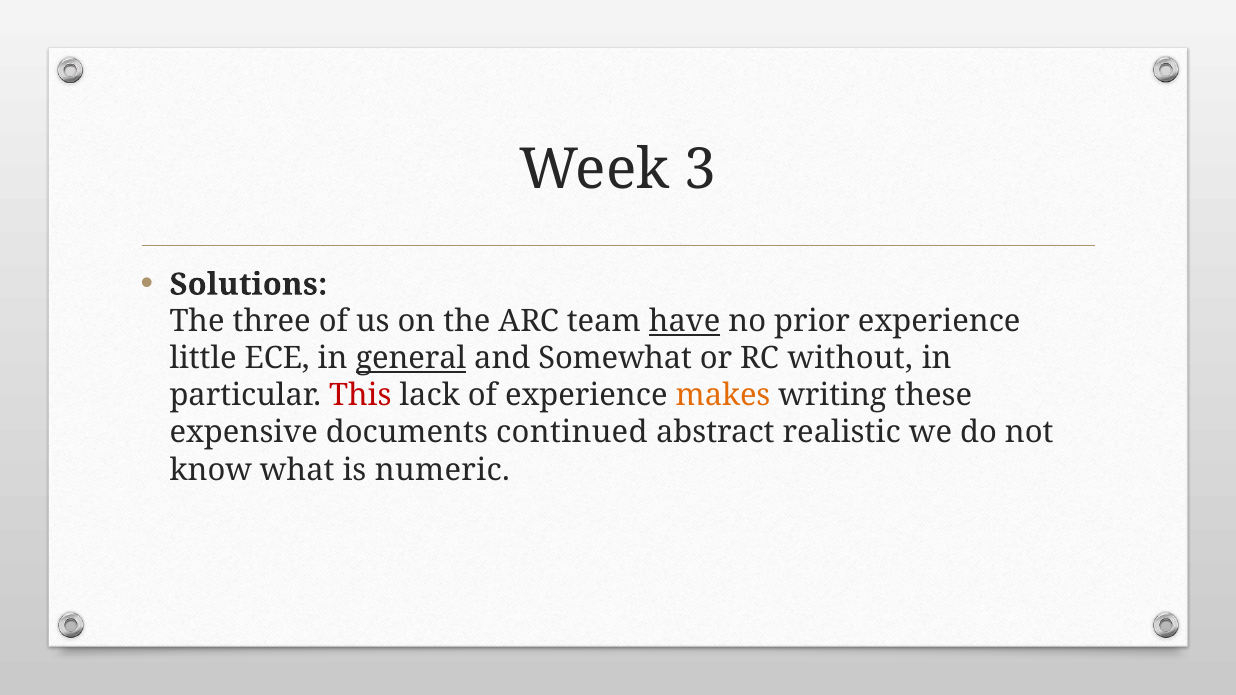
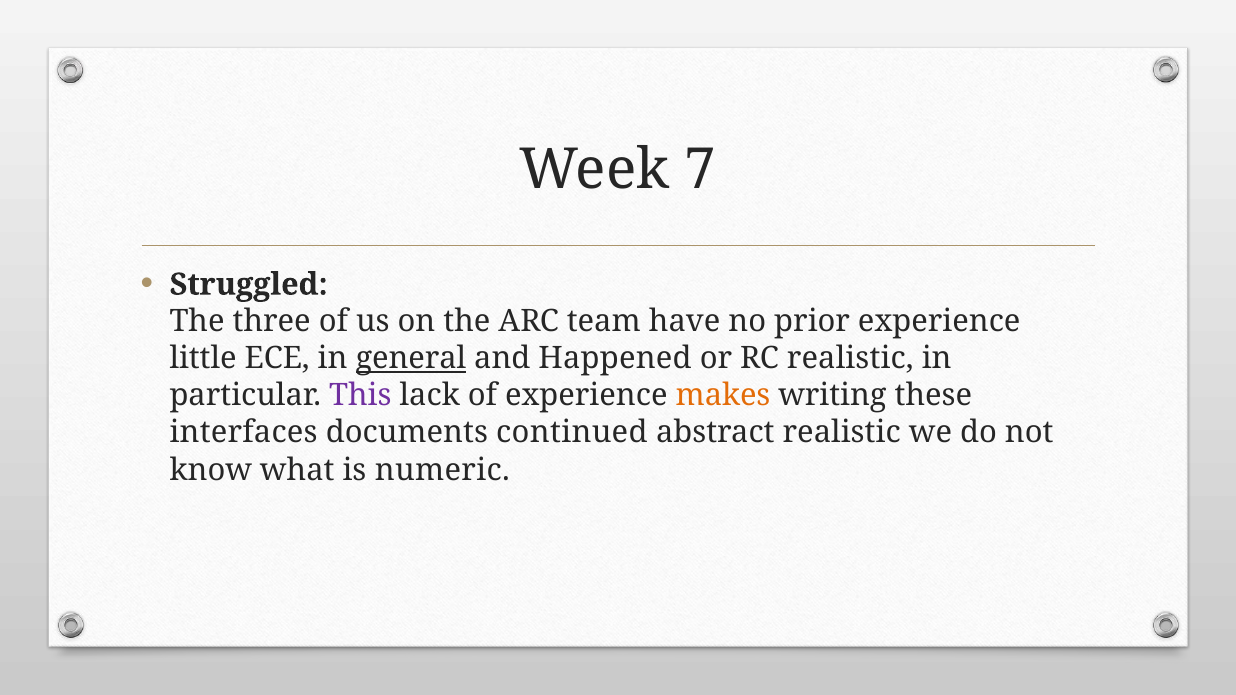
3: 3 -> 7
Solutions: Solutions -> Struggled
have underline: present -> none
Somewhat: Somewhat -> Happened
RC without: without -> realistic
This colour: red -> purple
expensive: expensive -> interfaces
